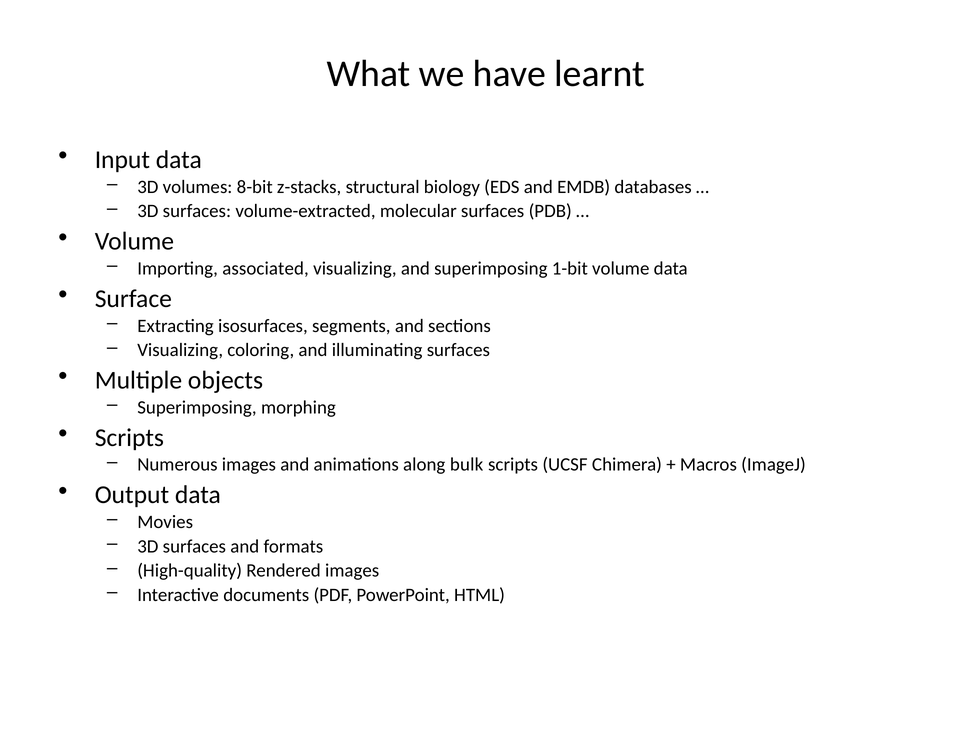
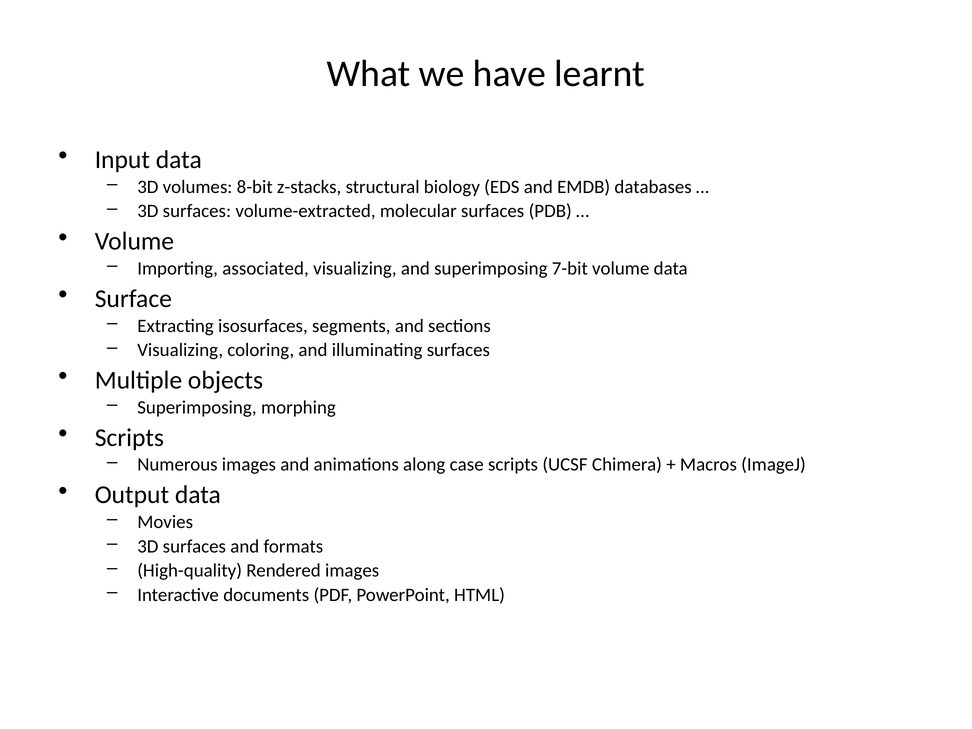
1-bit: 1-bit -> 7-bit
bulk: bulk -> case
